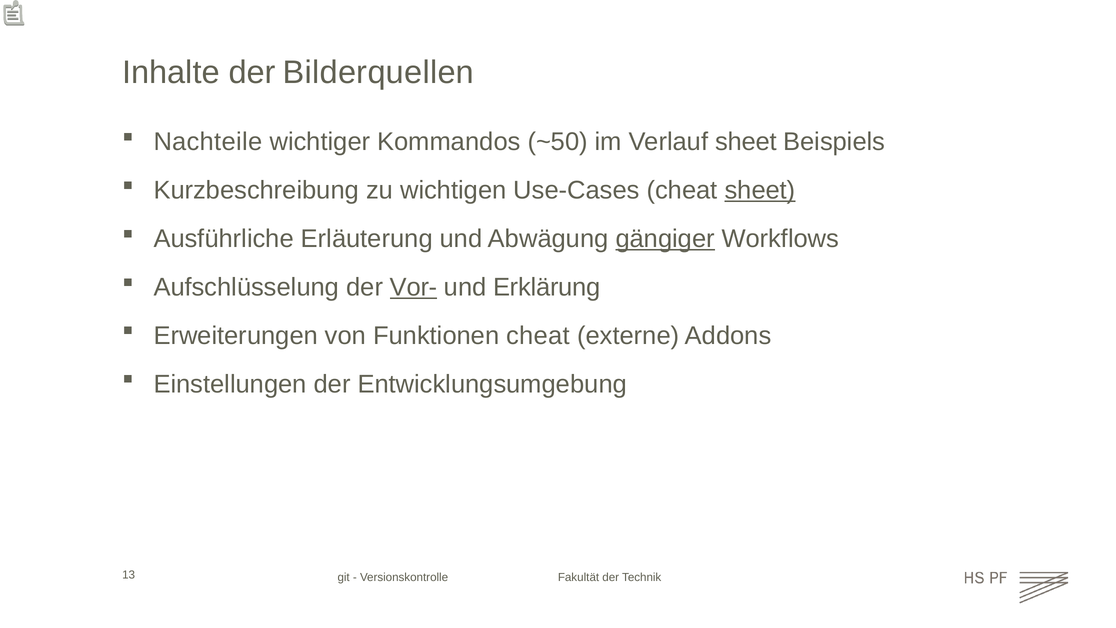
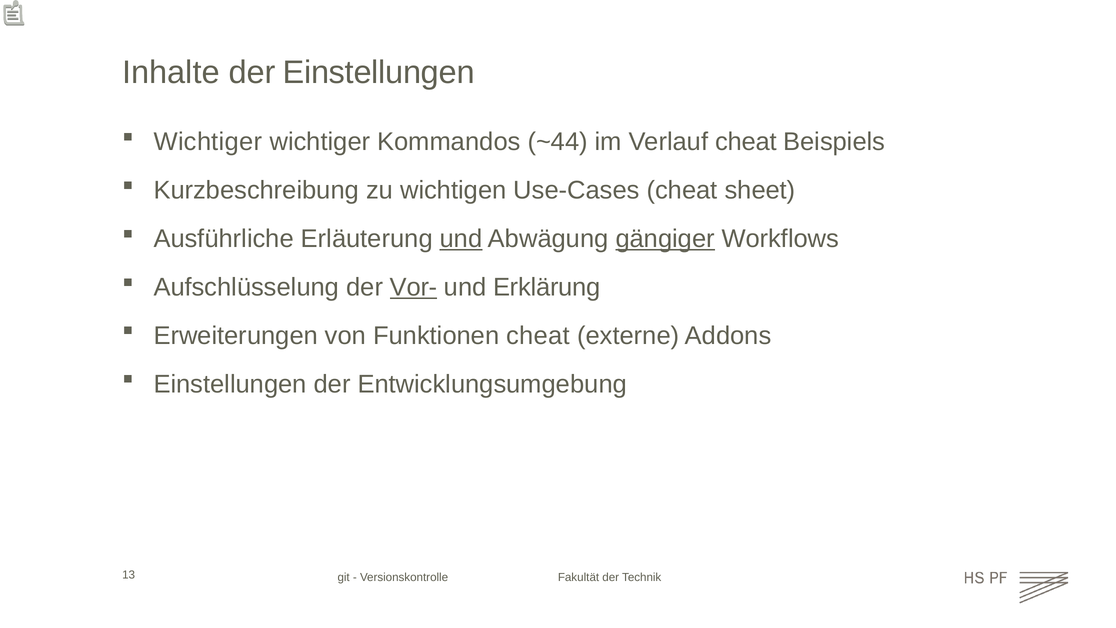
der Bilderquellen: Bilderquellen -> Einstellungen
Nachteile at (208, 142): Nachteile -> Wichtiger
~50: ~50 -> ~44
Verlauf sheet: sheet -> cheat
sheet at (760, 190) underline: present -> none
und at (461, 239) underline: none -> present
